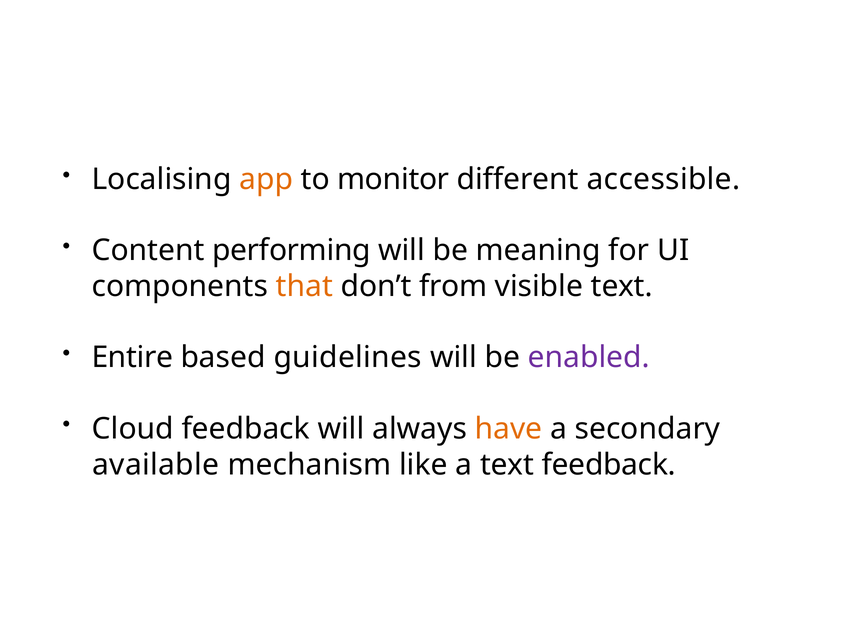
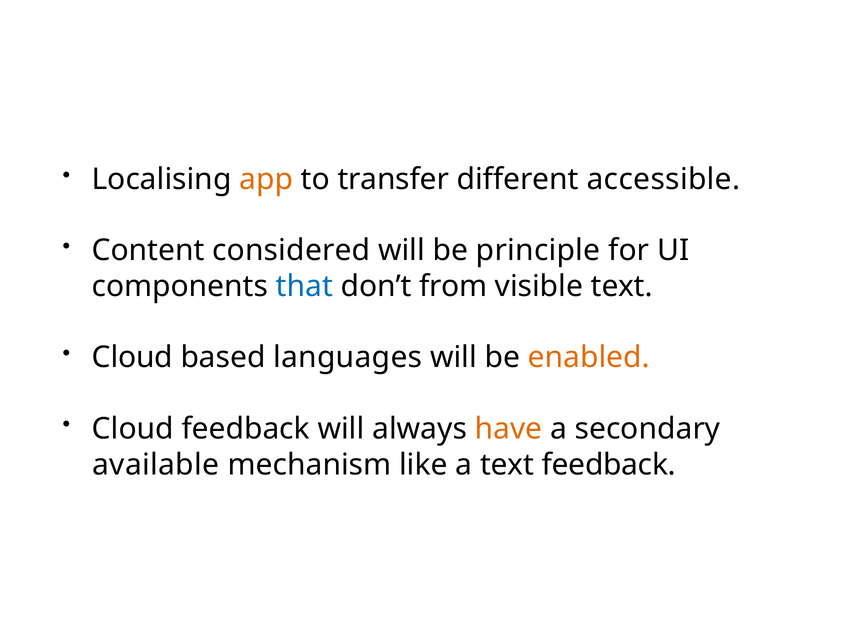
monitor: monitor -> transfer
performing: performing -> considered
meaning: meaning -> principle
that colour: orange -> blue
Entire at (132, 358): Entire -> Cloud
guidelines: guidelines -> languages
enabled colour: purple -> orange
